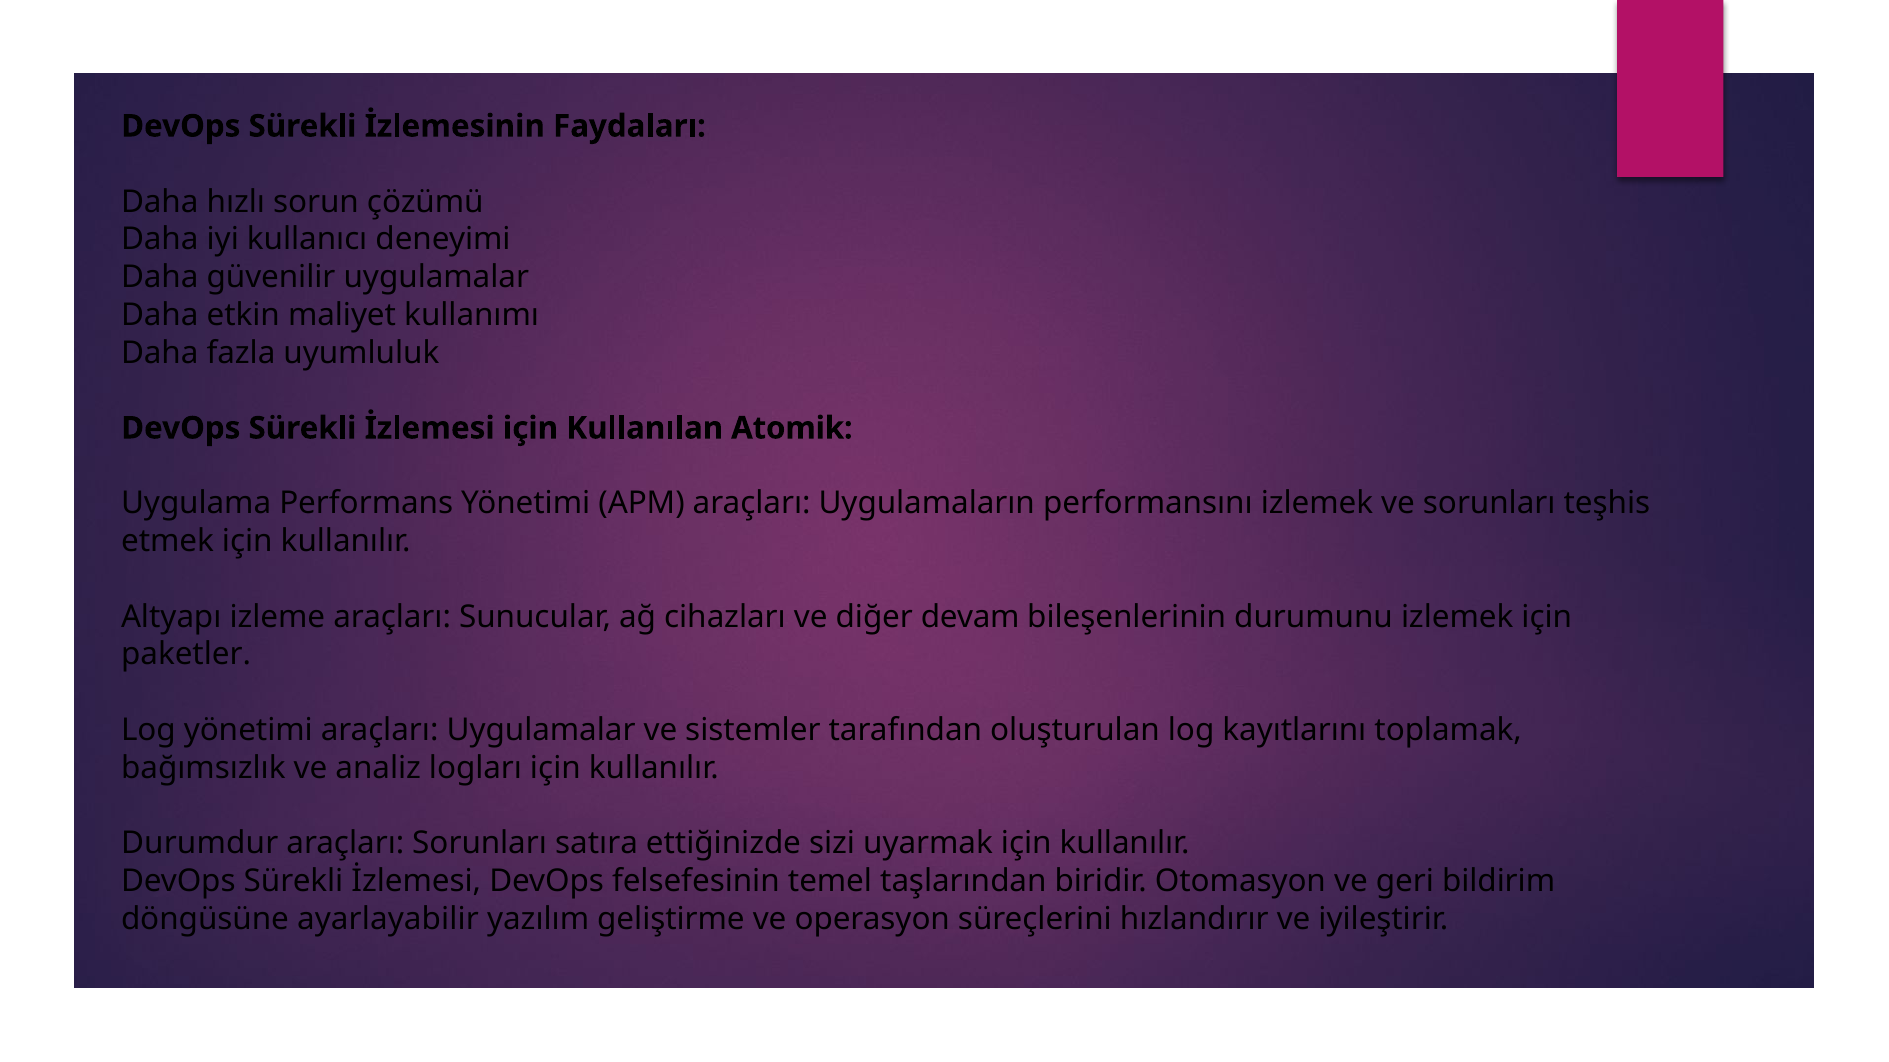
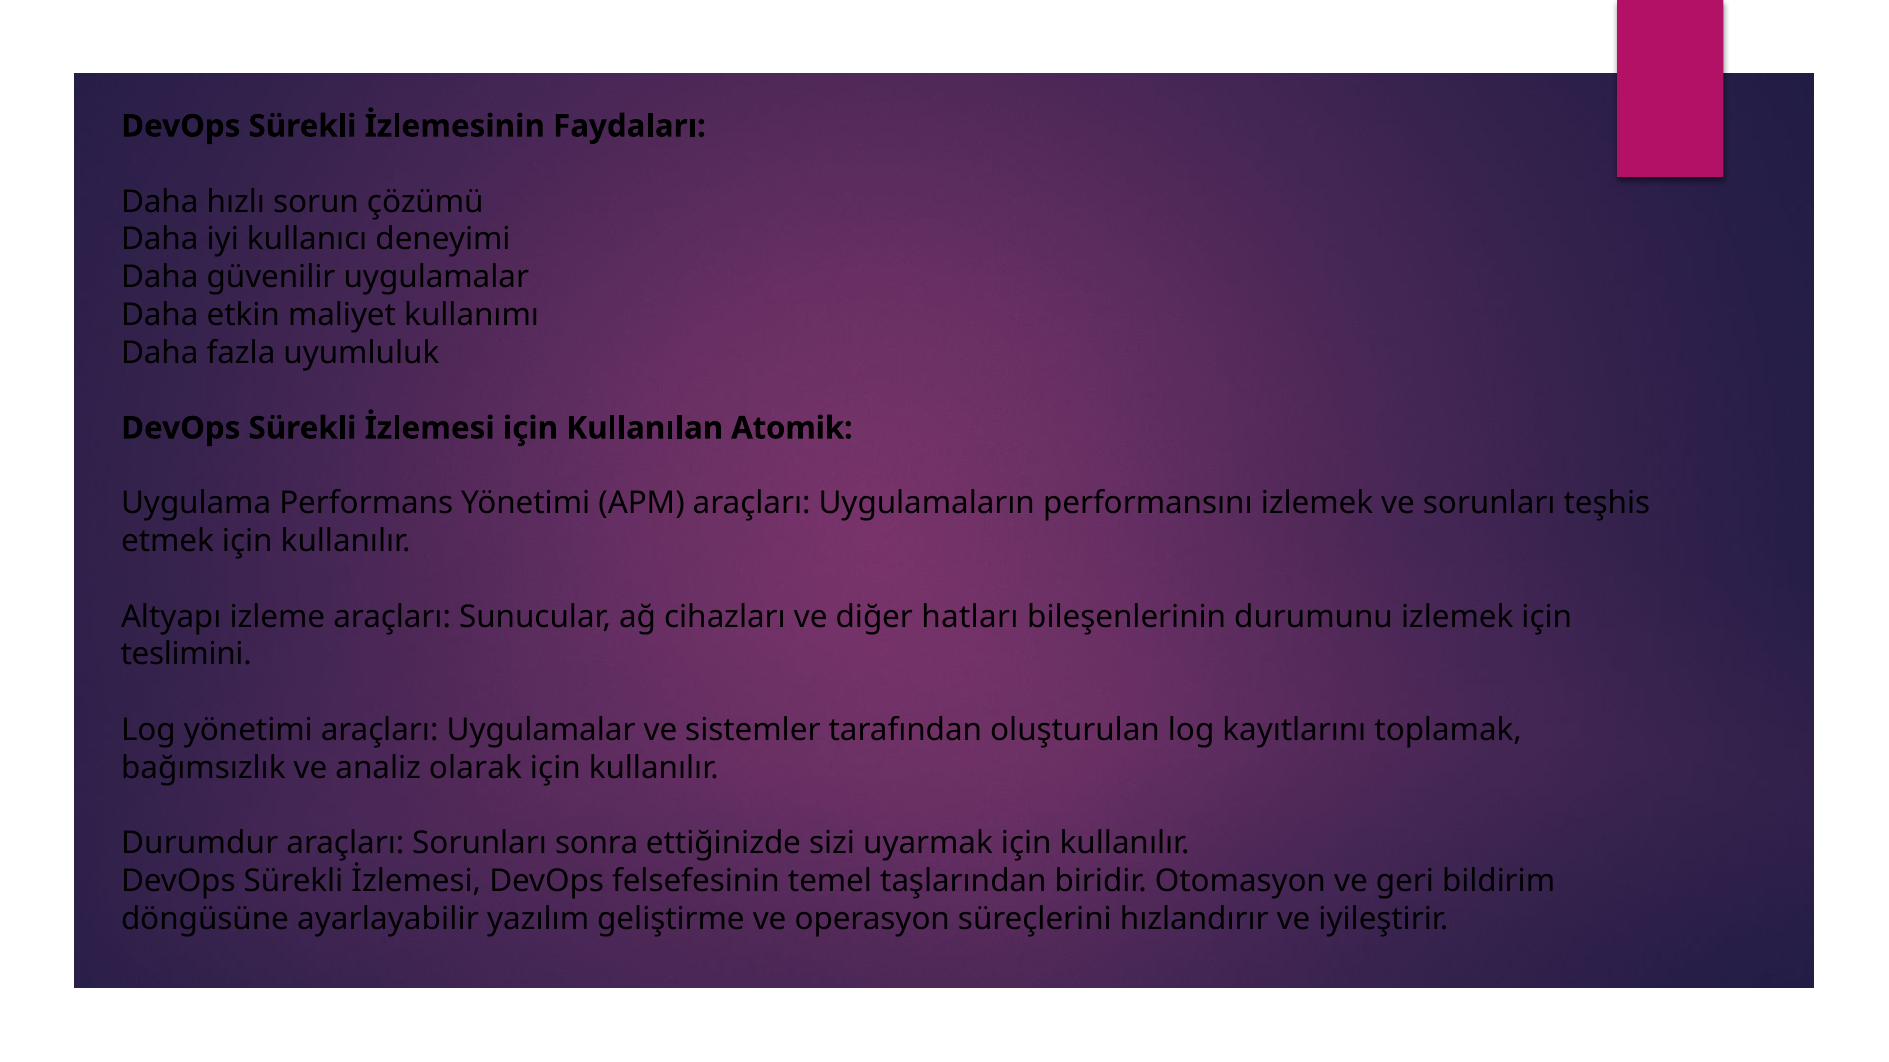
devam: devam -> hatları
paketler: paketler -> teslimini
logları: logları -> olarak
satıra: satıra -> sonra
